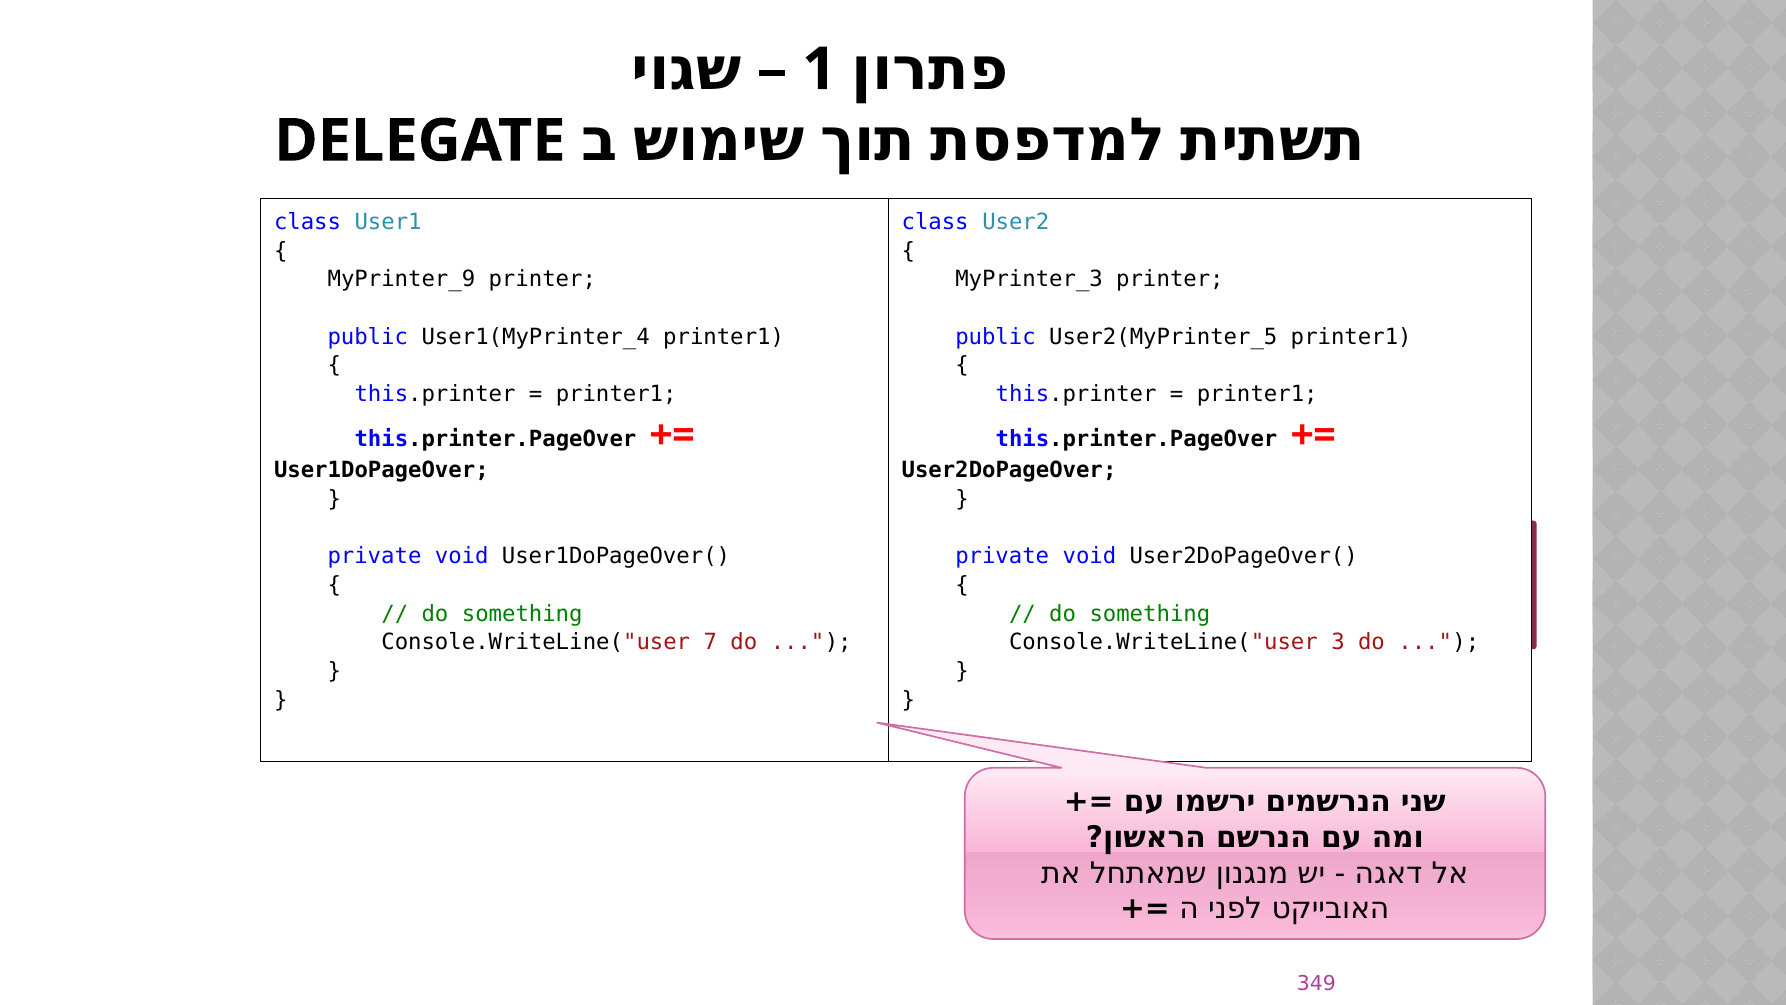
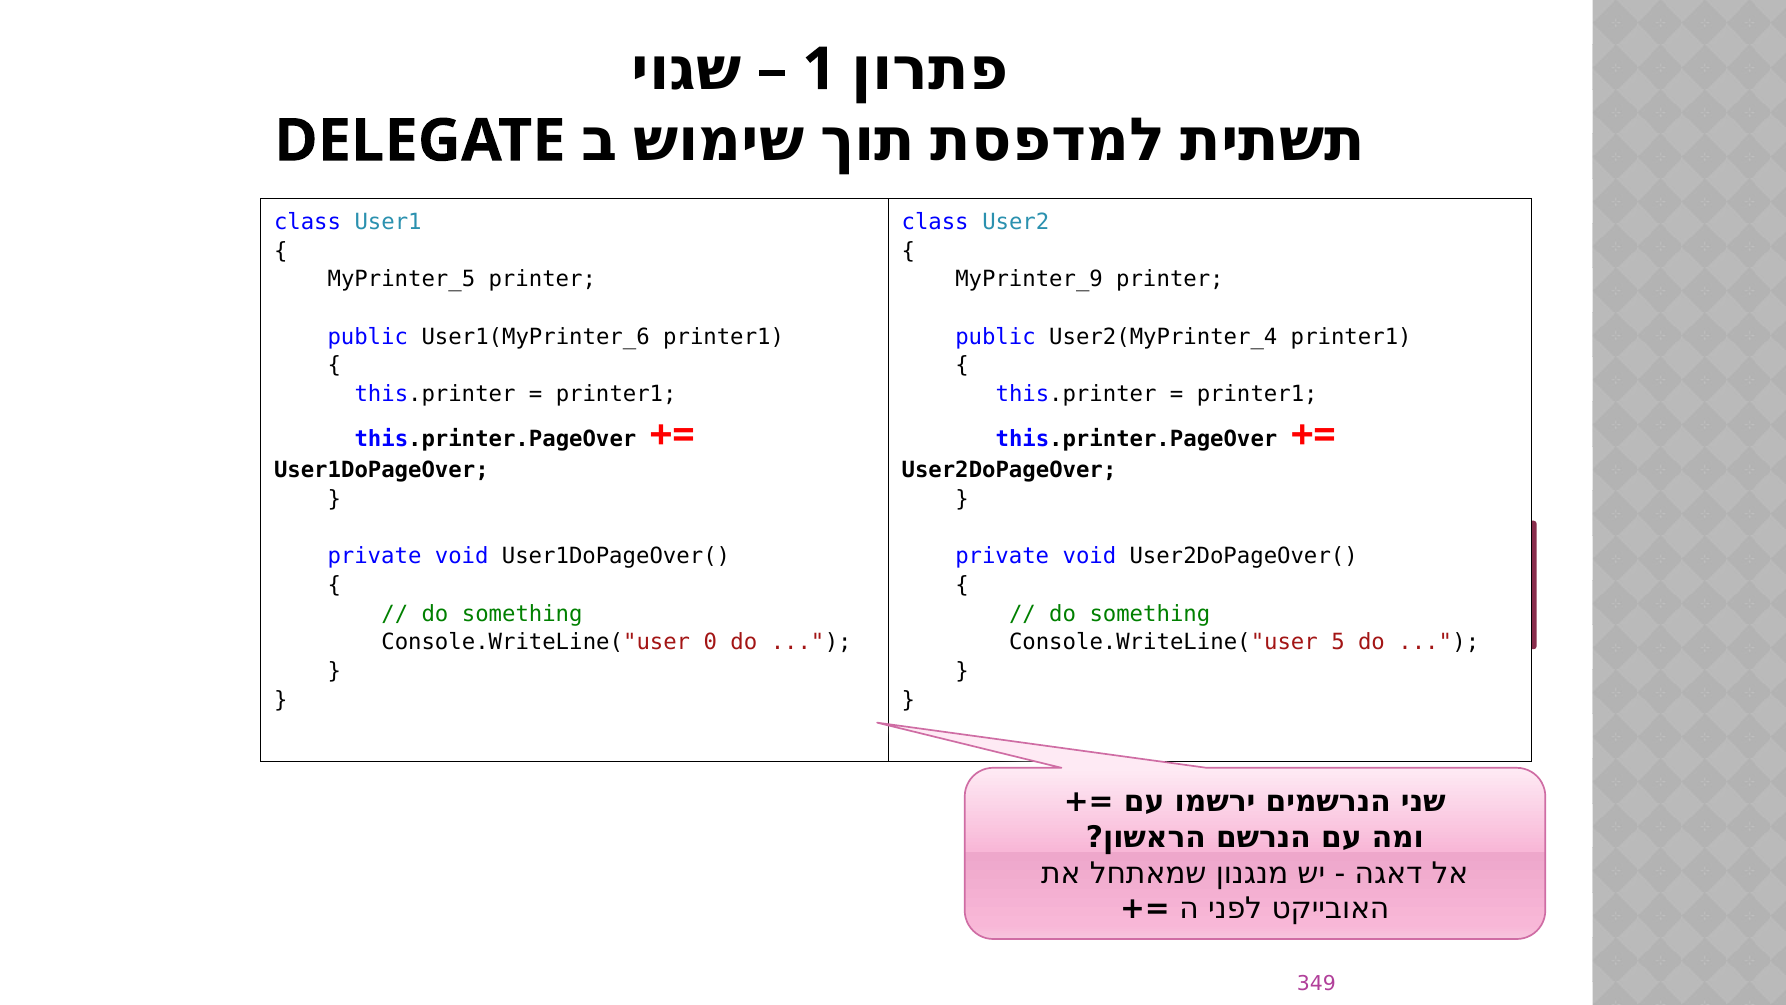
MyPrinter_3: MyPrinter_3 -> MyPrinter_9
MyPrinter_9: MyPrinter_9 -> MyPrinter_5
User2(MyPrinter_5: User2(MyPrinter_5 -> User2(MyPrinter_4
User1(MyPrinter_4: User1(MyPrinter_4 -> User1(MyPrinter_6
3: 3 -> 5
7: 7 -> 0
